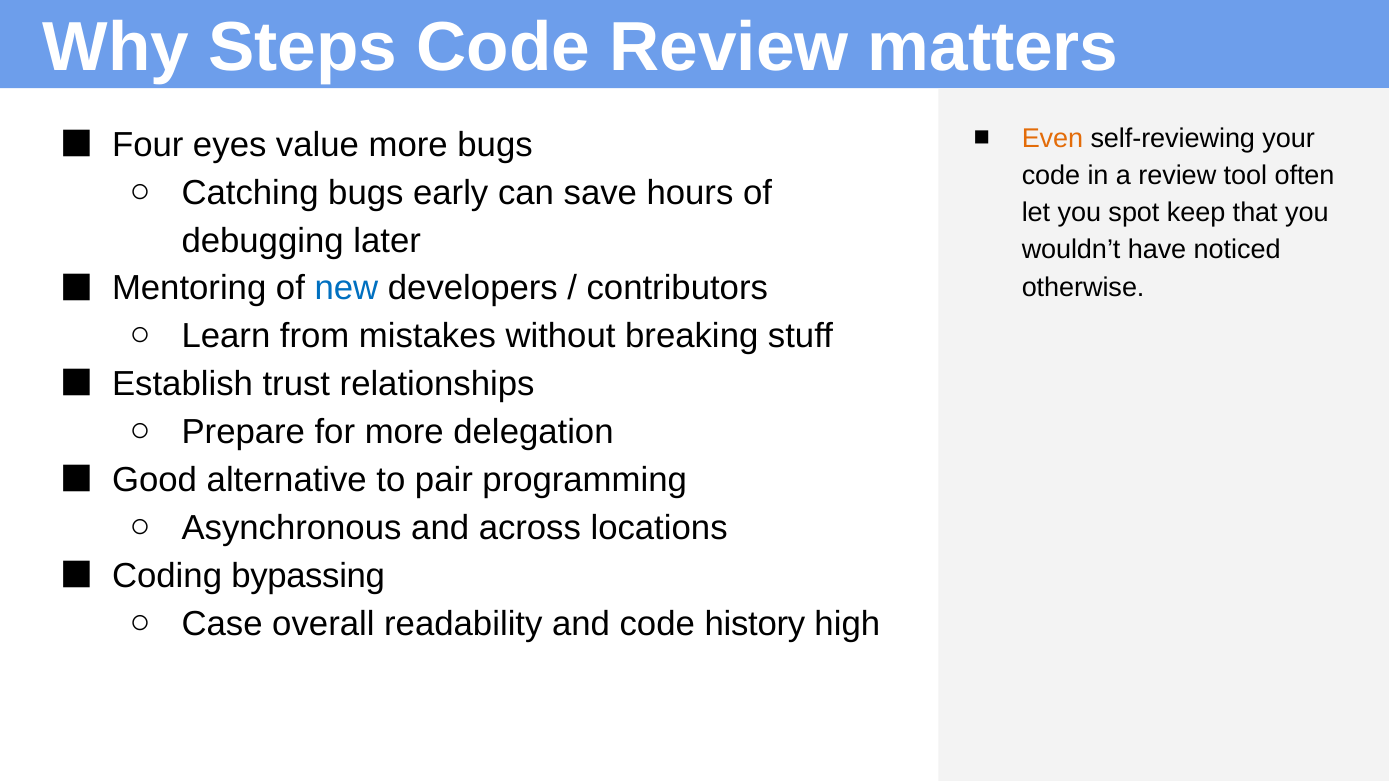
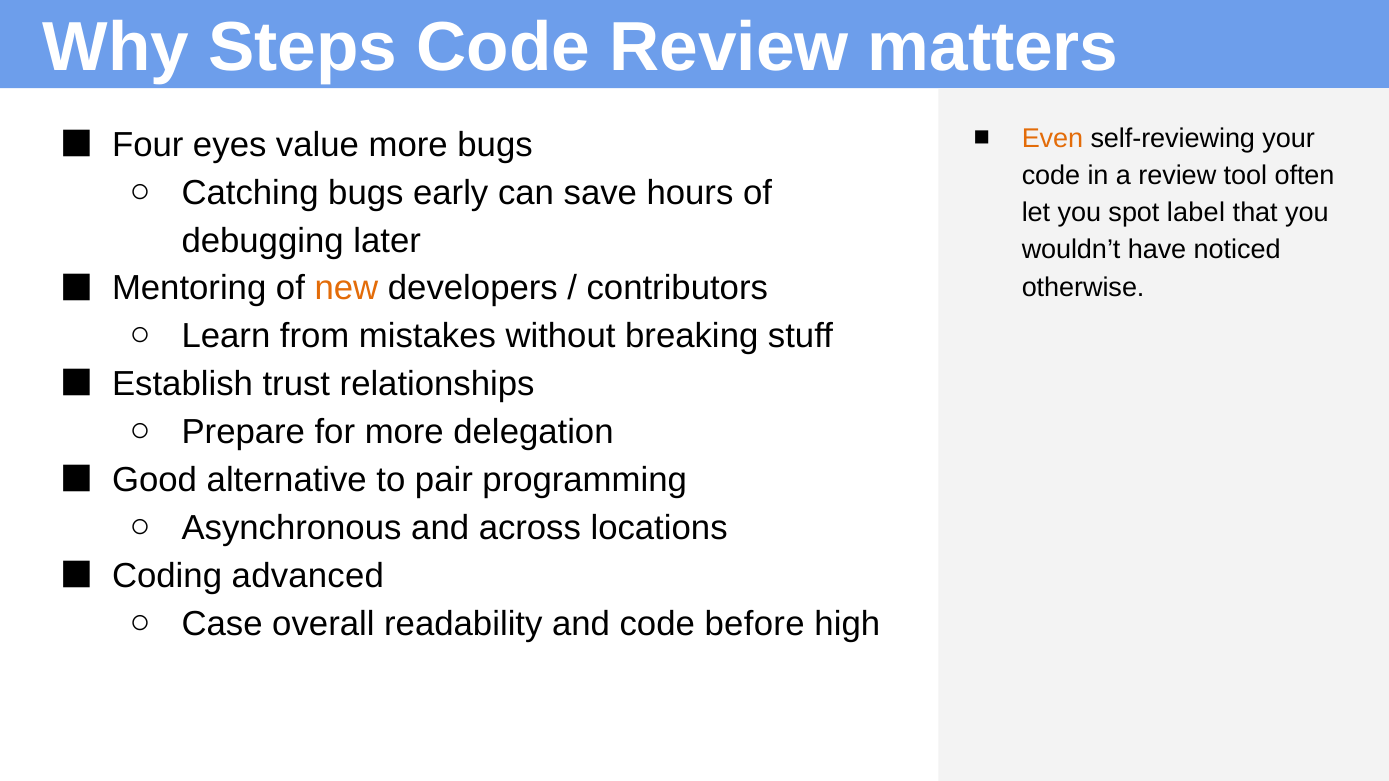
keep: keep -> label
new colour: blue -> orange
bypassing: bypassing -> advanced
history: history -> before
